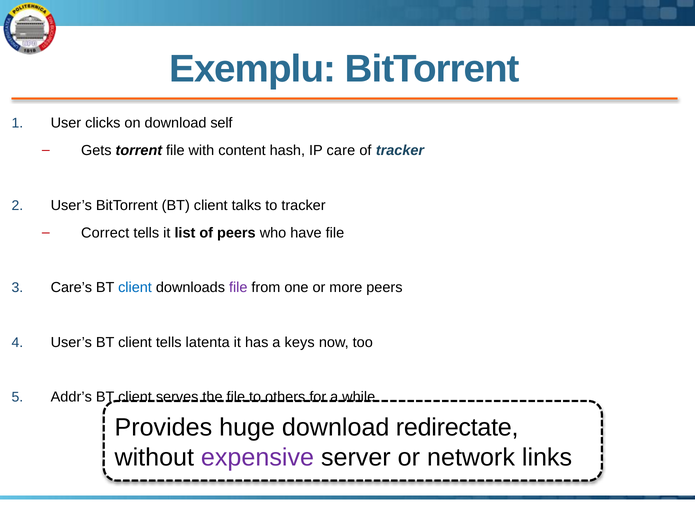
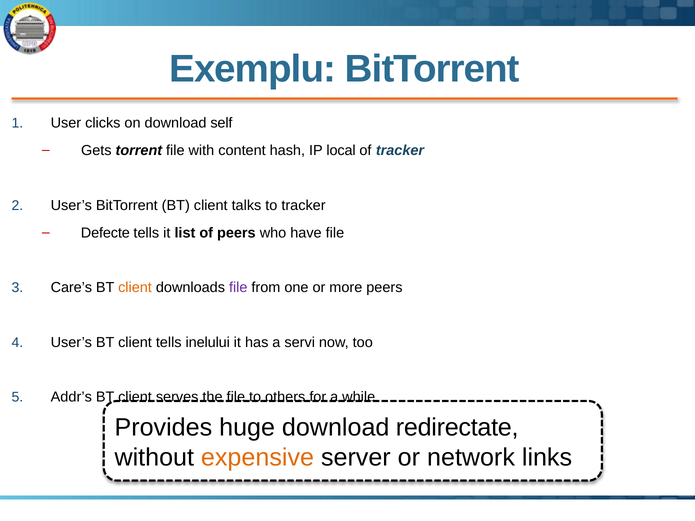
care: care -> local
Correct: Correct -> Defecte
client at (135, 288) colour: blue -> orange
latenta: latenta -> inelului
keys: keys -> servi
expensive colour: purple -> orange
